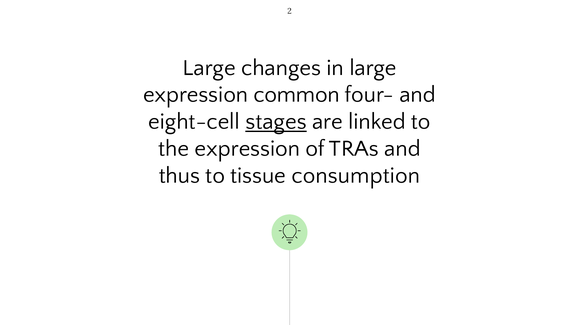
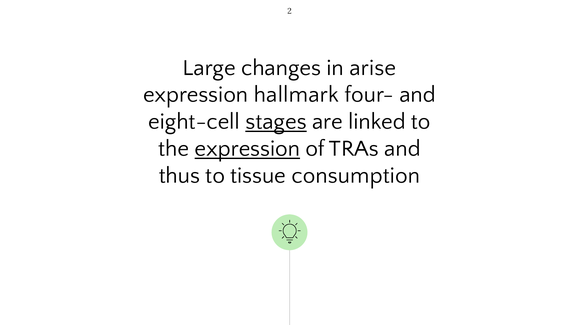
in large: large -> arise
common: common -> hallmark
expression at (247, 149) underline: none -> present
